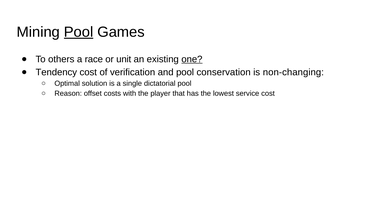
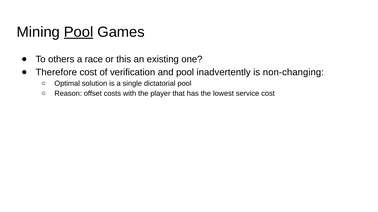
unit: unit -> this
one underline: present -> none
Tendency: Tendency -> Therefore
conservation: conservation -> inadvertently
